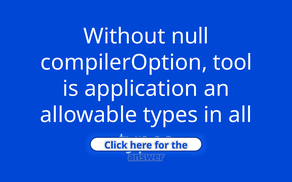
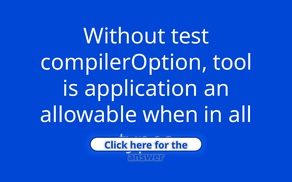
null: null -> test
allowable types: types -> when
